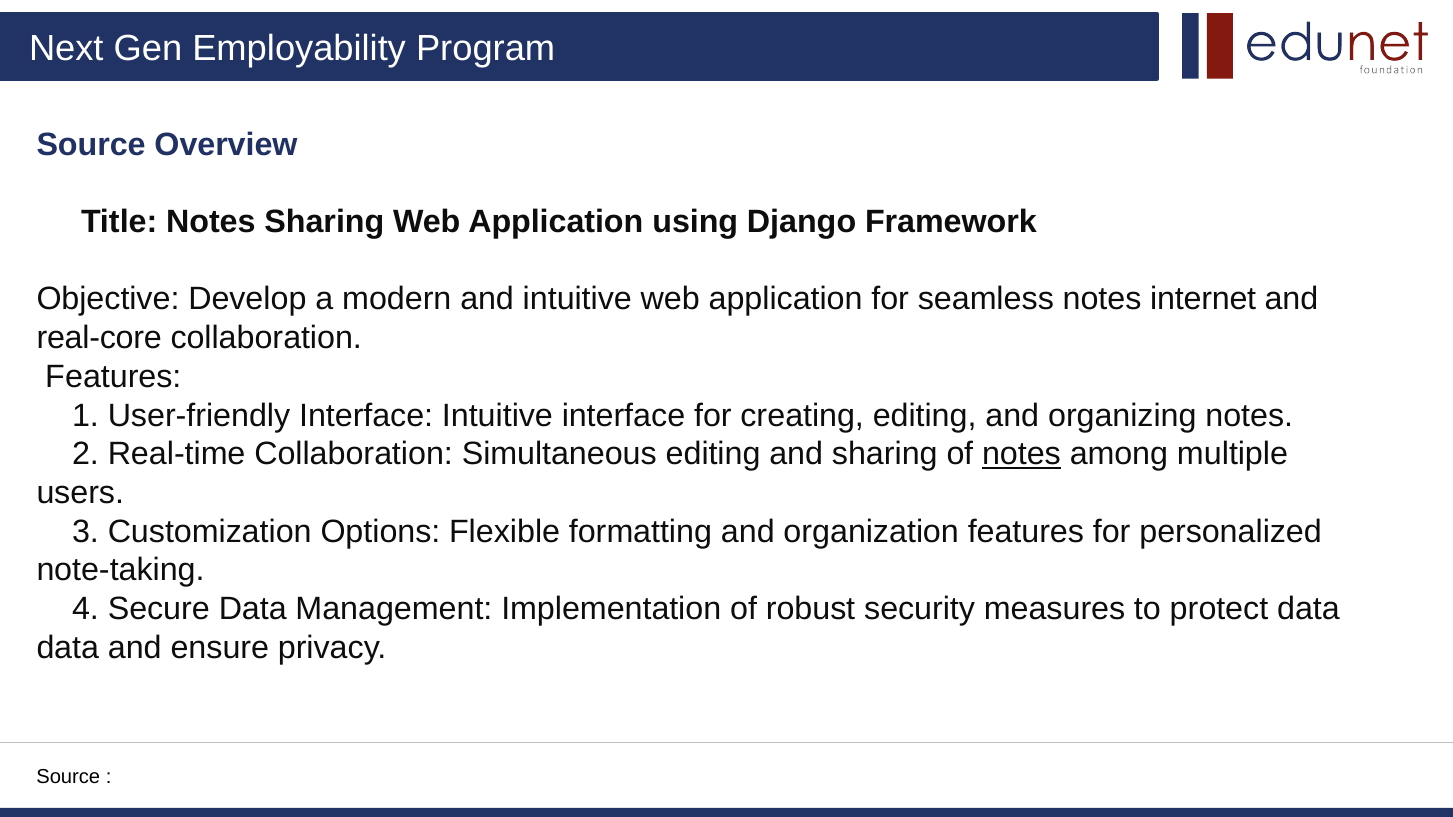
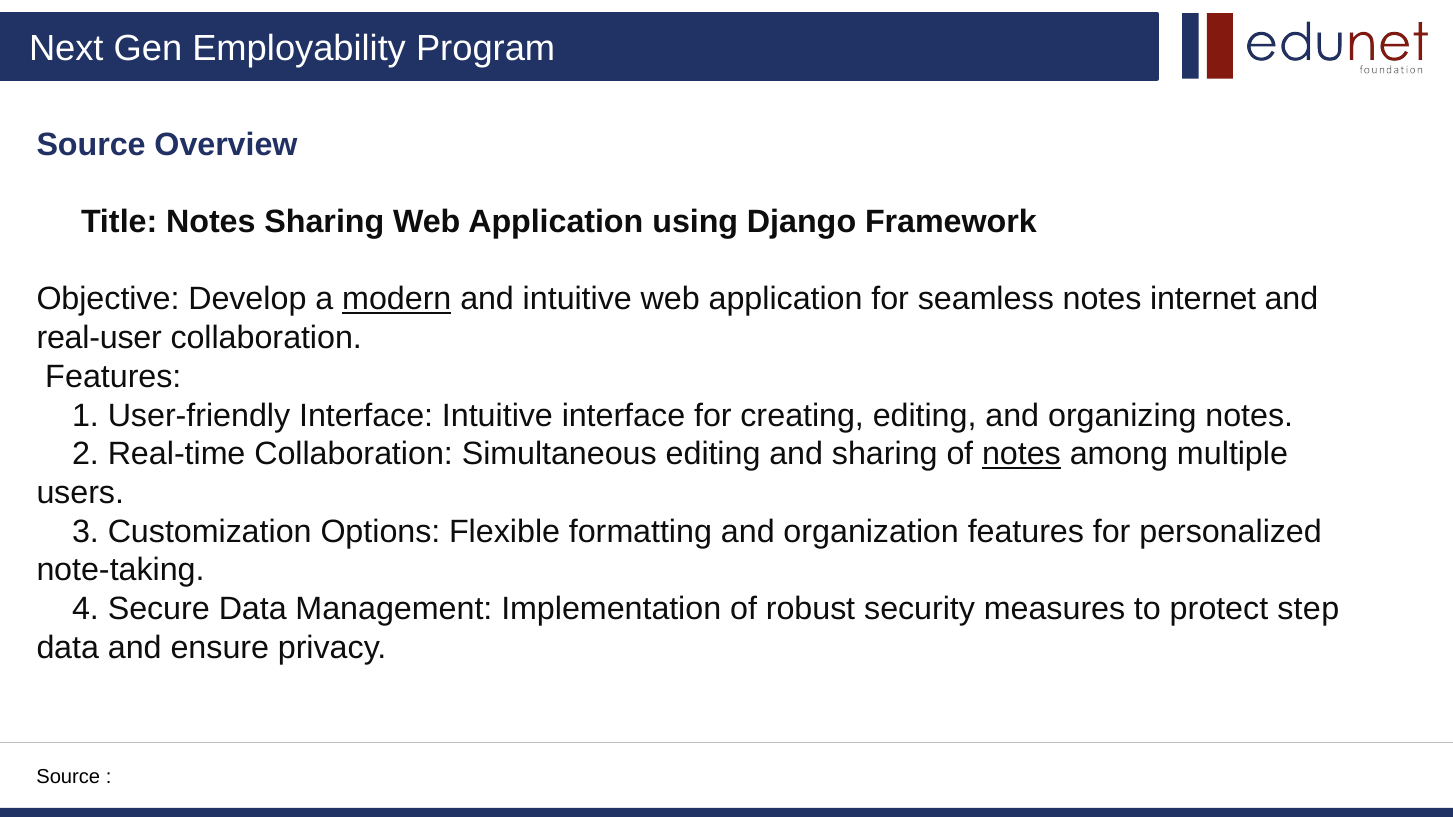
modern underline: none -> present
real-core: real-core -> real-user
protect data: data -> step
